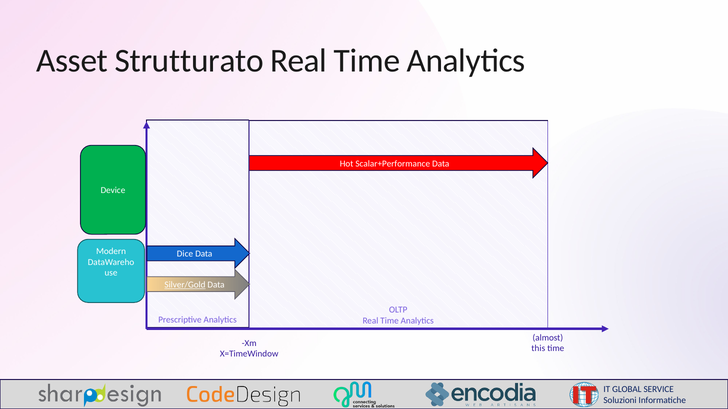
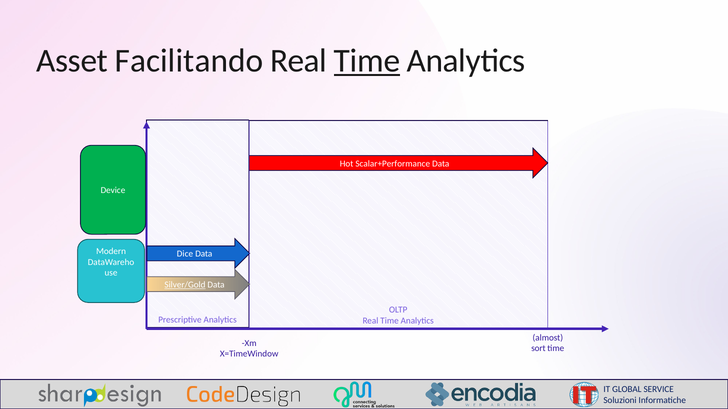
Strutturato: Strutturato -> Facilitando
Time at (367, 61) underline: none -> present
this: this -> sort
